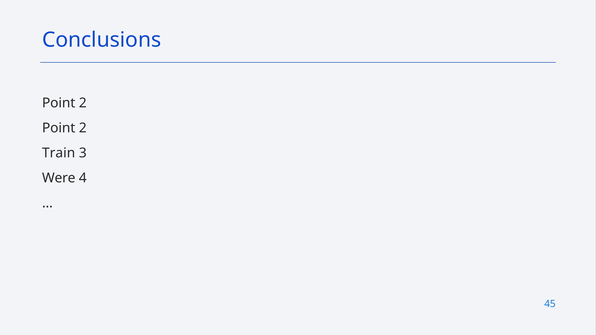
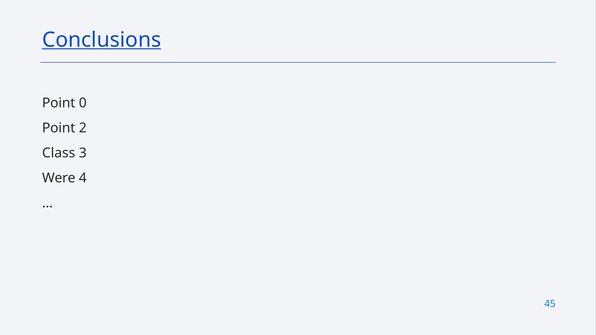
Conclusions underline: none -> present
2 at (83, 103): 2 -> 0
Train: Train -> Class
